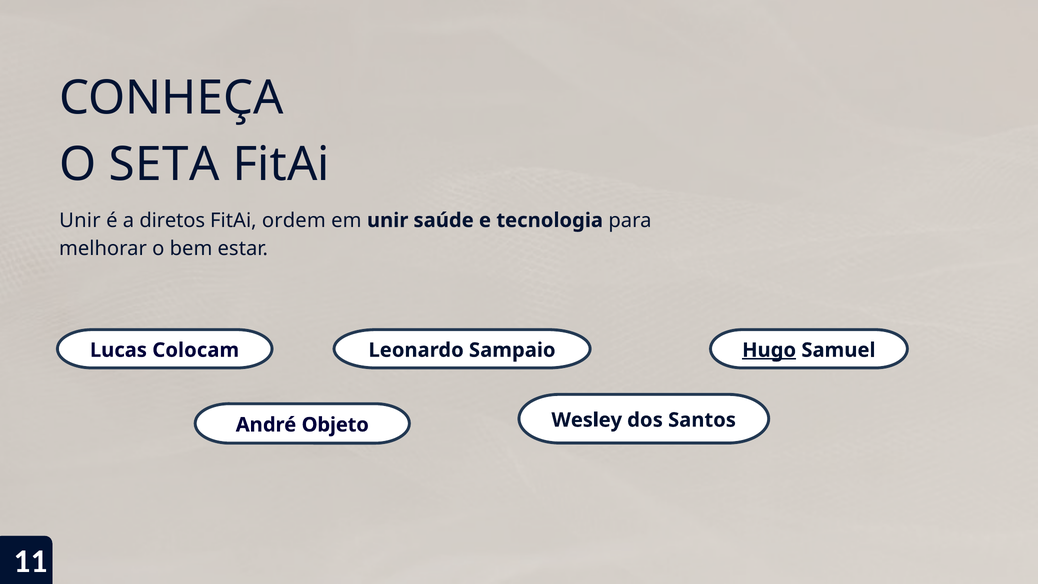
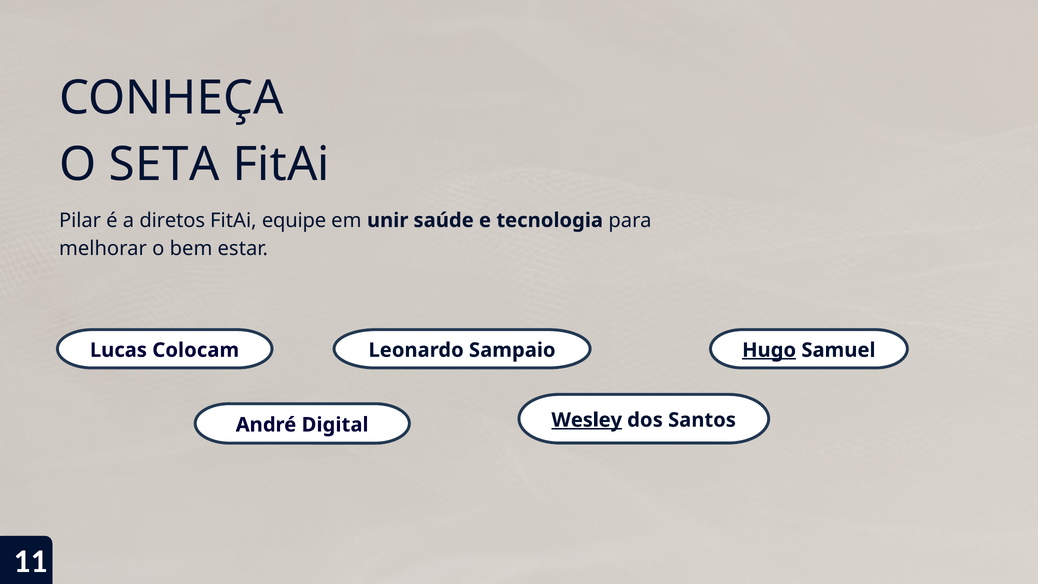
Unir at (80, 220): Unir -> Pilar
ordem: ordem -> equipe
Wesley underline: none -> present
Objeto: Objeto -> Digital
